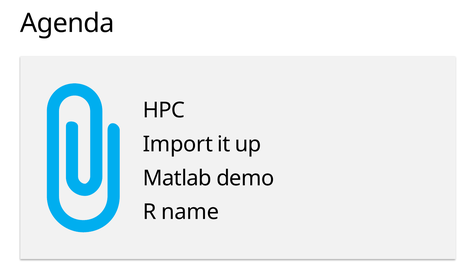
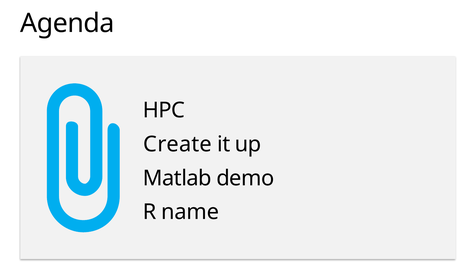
Import: Import -> Create
